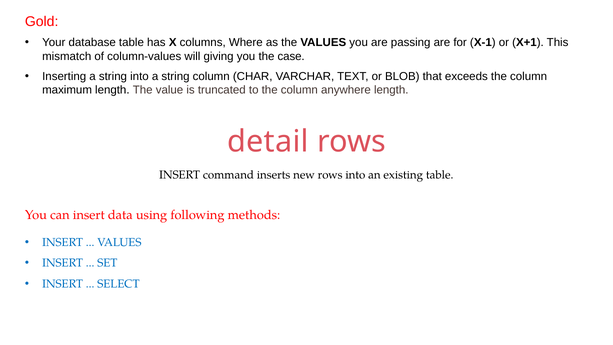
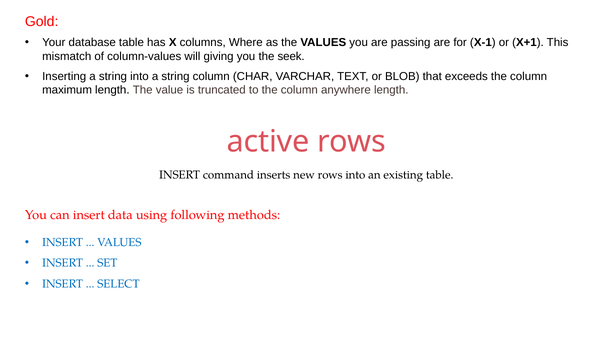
case: case -> seek
detail: detail -> active
